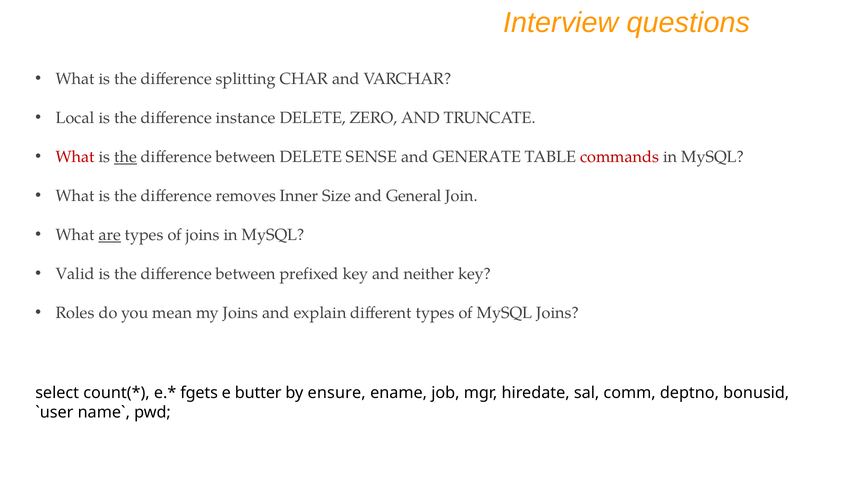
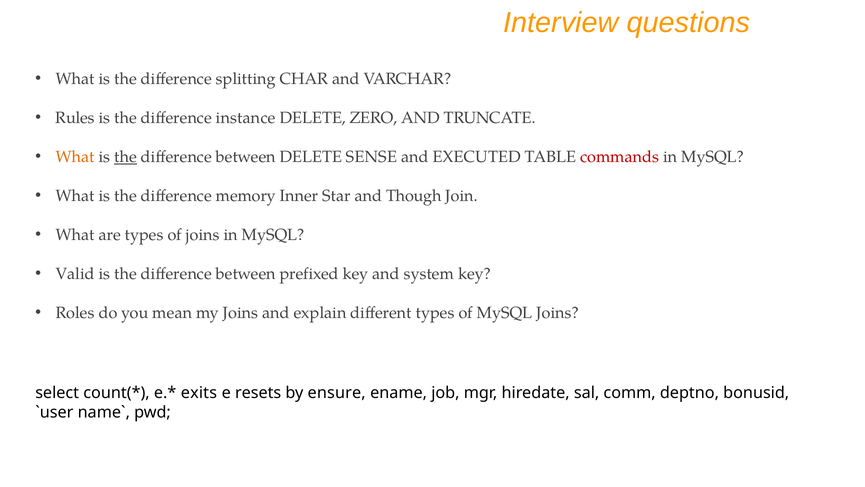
Local: Local -> Rules
What at (75, 157) colour: red -> orange
GENERATE: GENERATE -> EXECUTED
removes: removes -> memory
Size: Size -> Star
General: General -> Though
are underline: present -> none
neither: neither -> system
fgets: fgets -> exits
butter: butter -> resets
